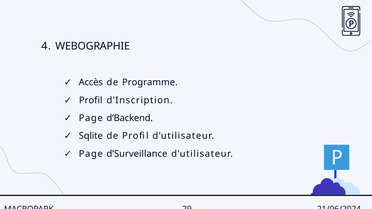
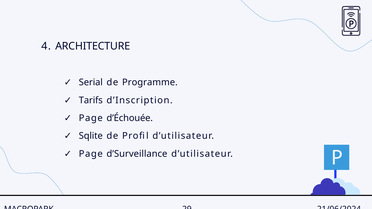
WEBOGRAPHIE: WEBOGRAPHIE -> ARCHITECTURE
Accès: Accès -> Serial
Profil at (91, 100): Profil -> Tarifs
d’Backend: d’Backend -> d’Échouée
